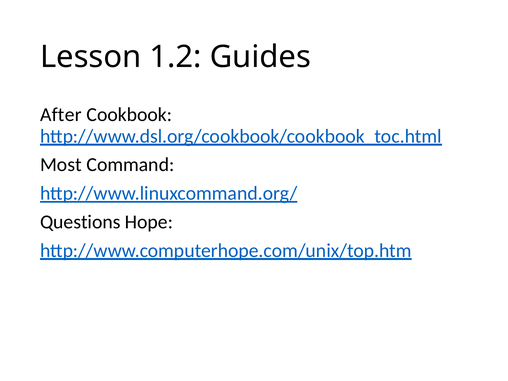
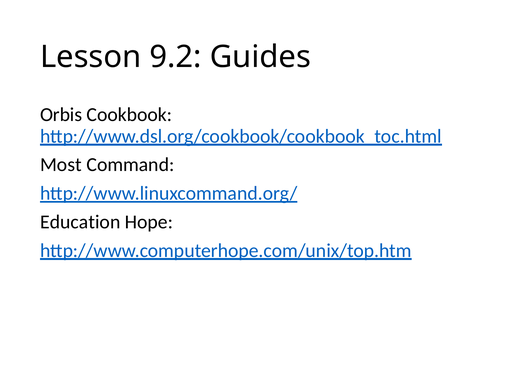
1.2: 1.2 -> 9.2
After: After -> Orbis
Questions: Questions -> Education
